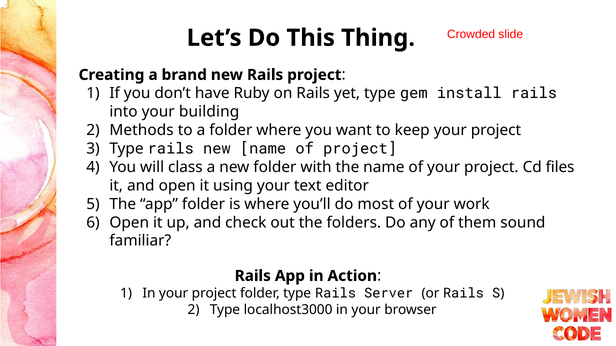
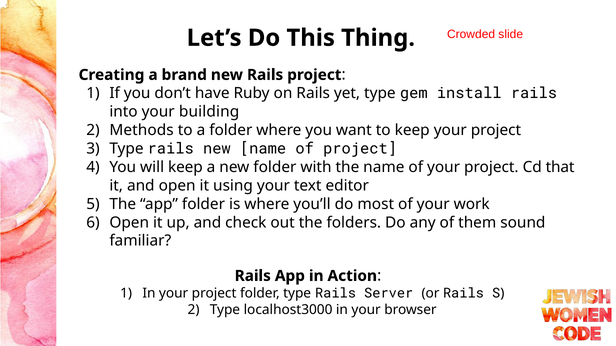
will class: class -> keep
files: files -> that
